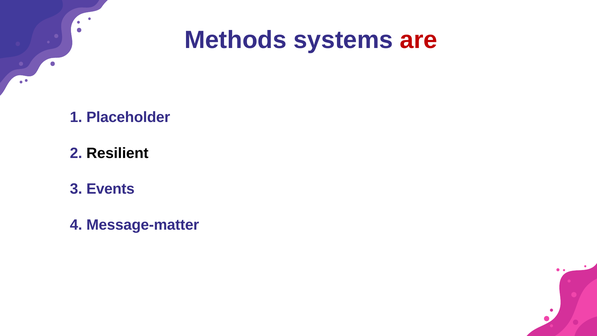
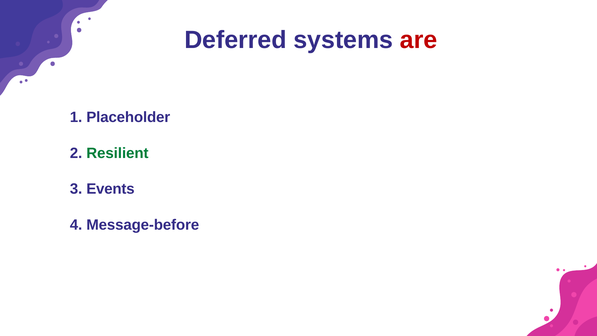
Methods: Methods -> Deferred
Resilient colour: black -> green
Message-matter: Message-matter -> Message-before
